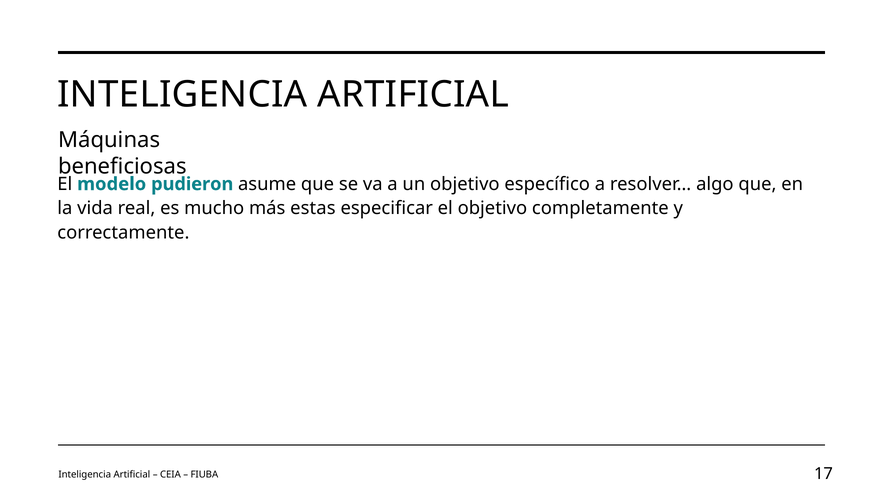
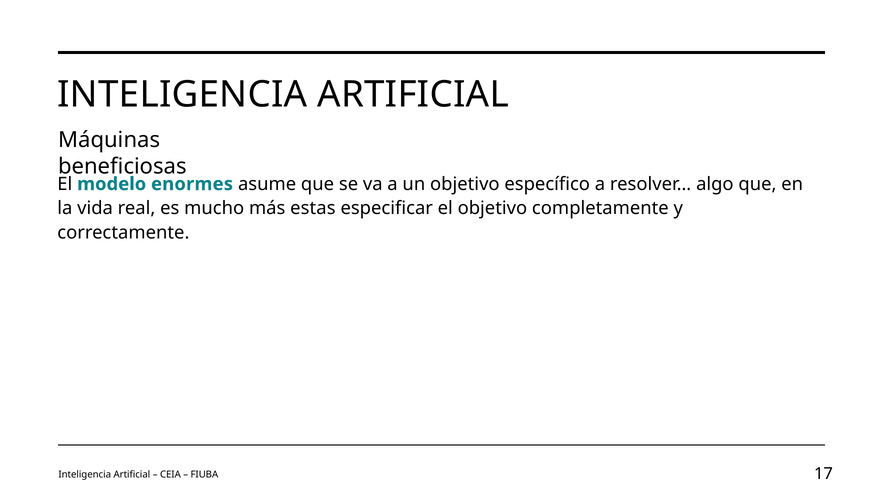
pudieron: pudieron -> enormes
